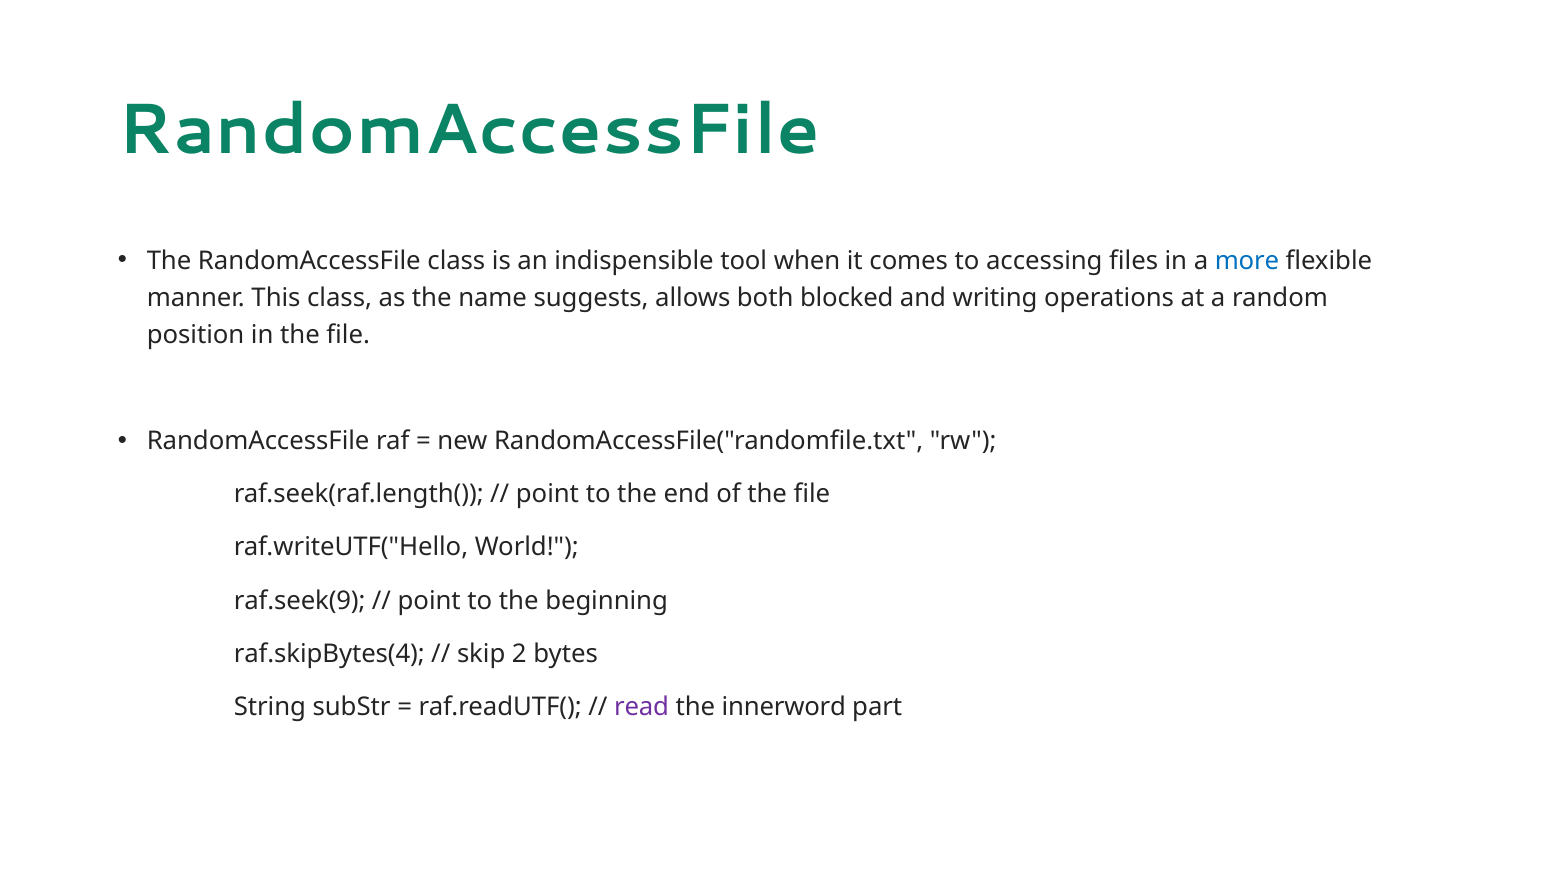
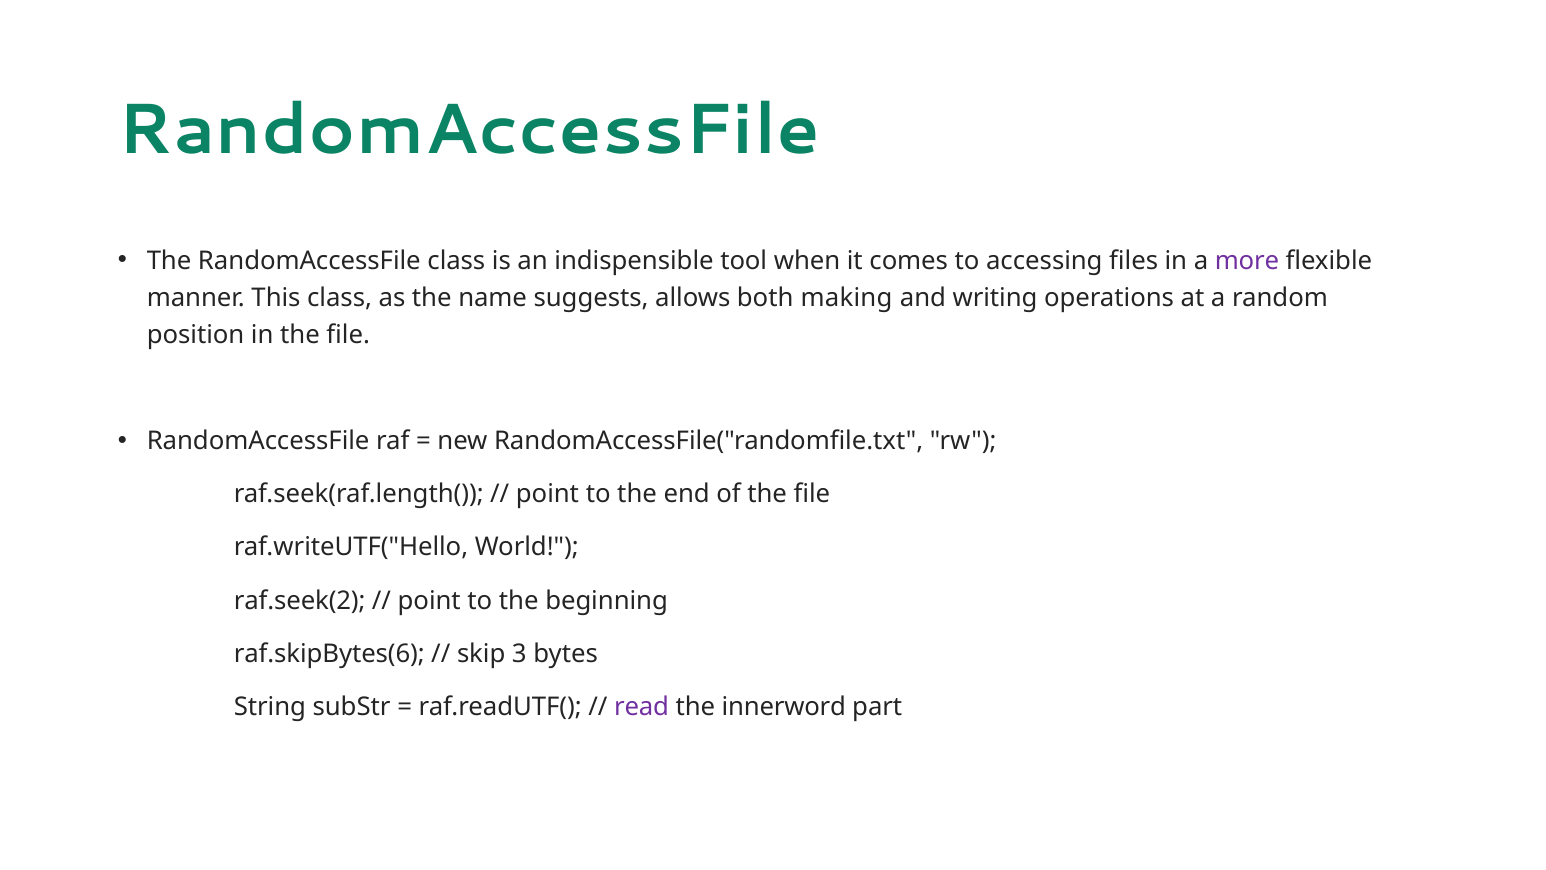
more colour: blue -> purple
blocked: blocked -> making
raf.seek(9: raf.seek(9 -> raf.seek(2
raf.skipBytes(4: raf.skipBytes(4 -> raf.skipBytes(6
2: 2 -> 3
